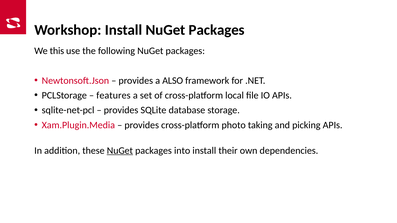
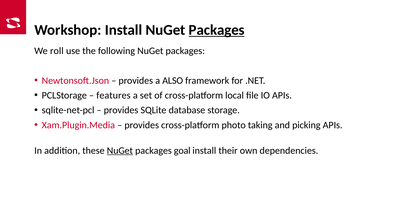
Packages at (217, 30) underline: none -> present
this: this -> roll
into: into -> goal
